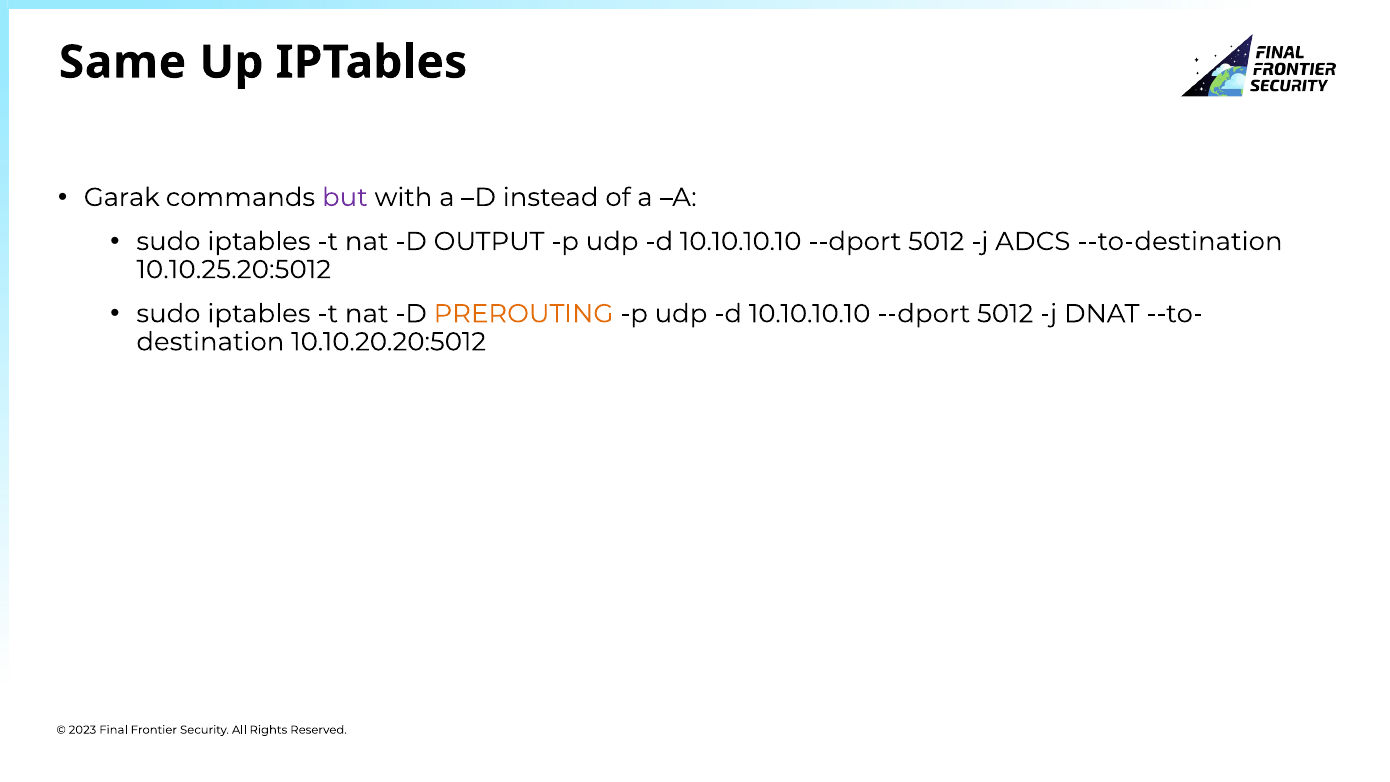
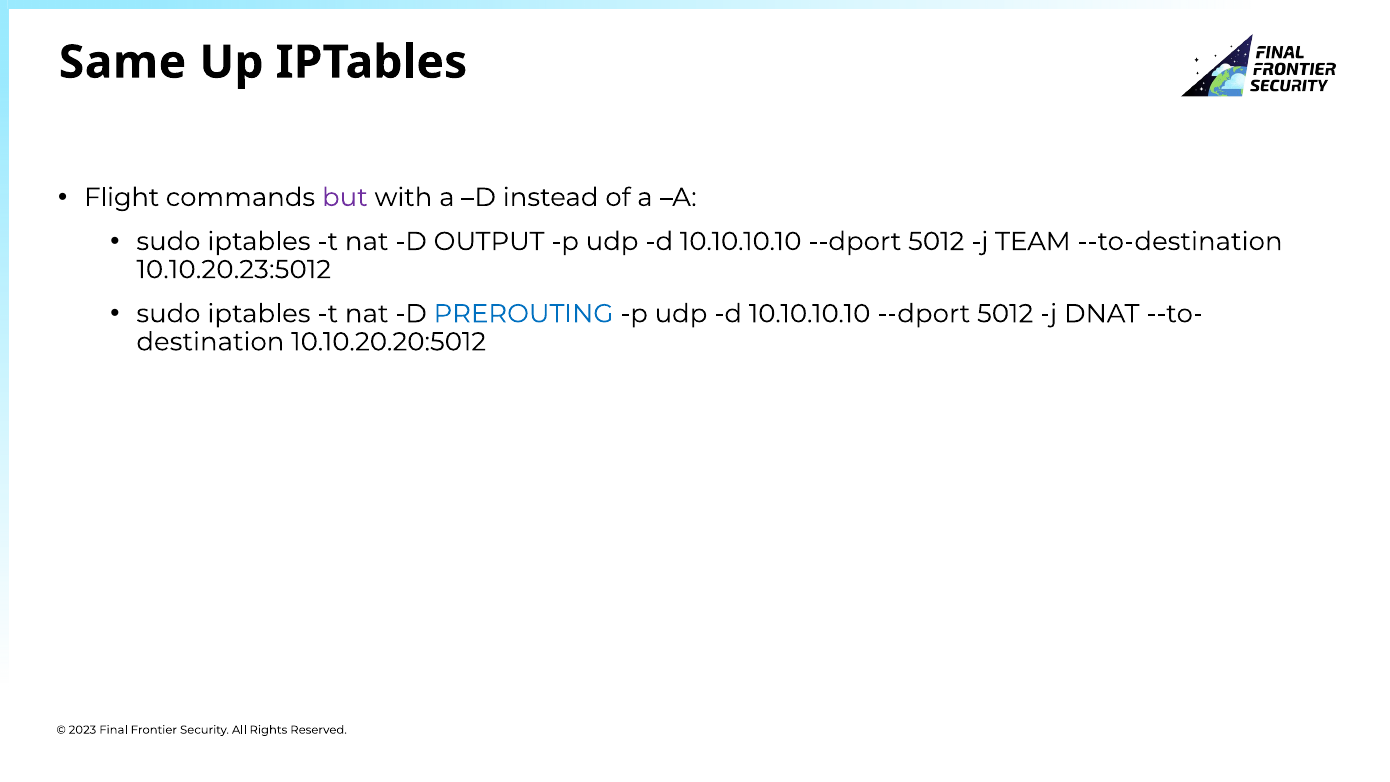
Garak: Garak -> Flight
ADCS: ADCS -> TEAM
10.10.25.20:5012: 10.10.25.20:5012 -> 10.10.20.23:5012
PREROUTING colour: orange -> blue
